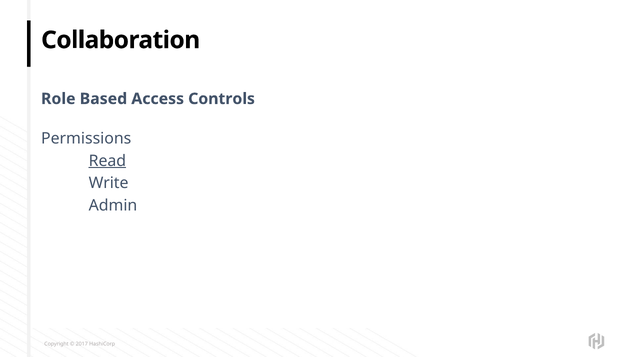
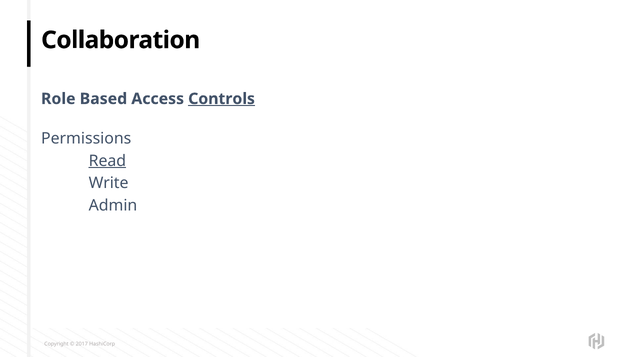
Controls underline: none -> present
